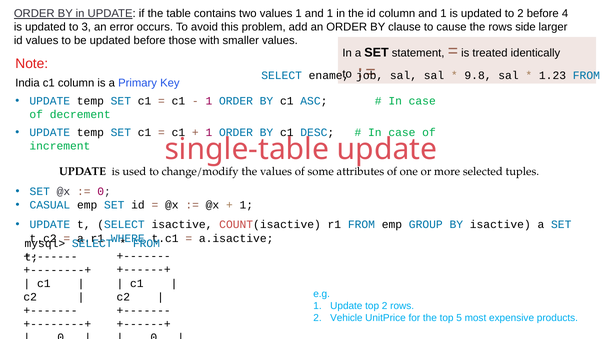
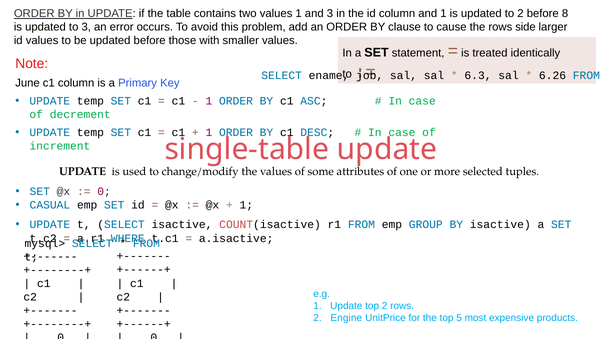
1 and 1: 1 -> 3
4: 4 -> 8
9.8: 9.8 -> 6.3
1.23: 1.23 -> 6.26
India: India -> June
Vehicle: Vehicle -> Engine
